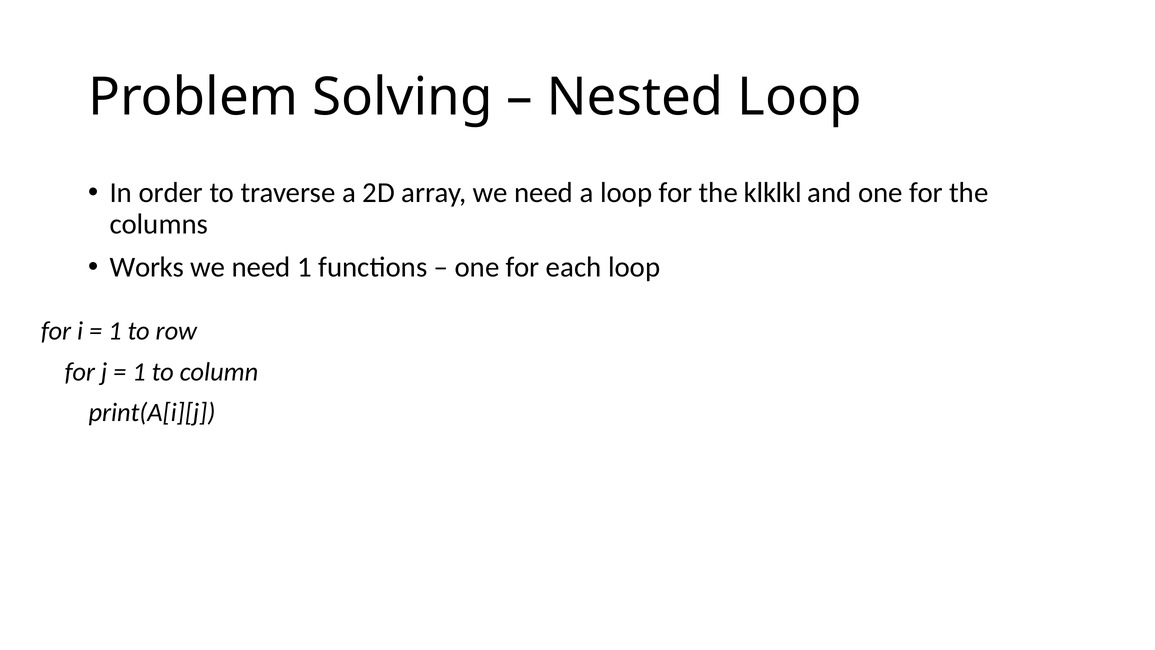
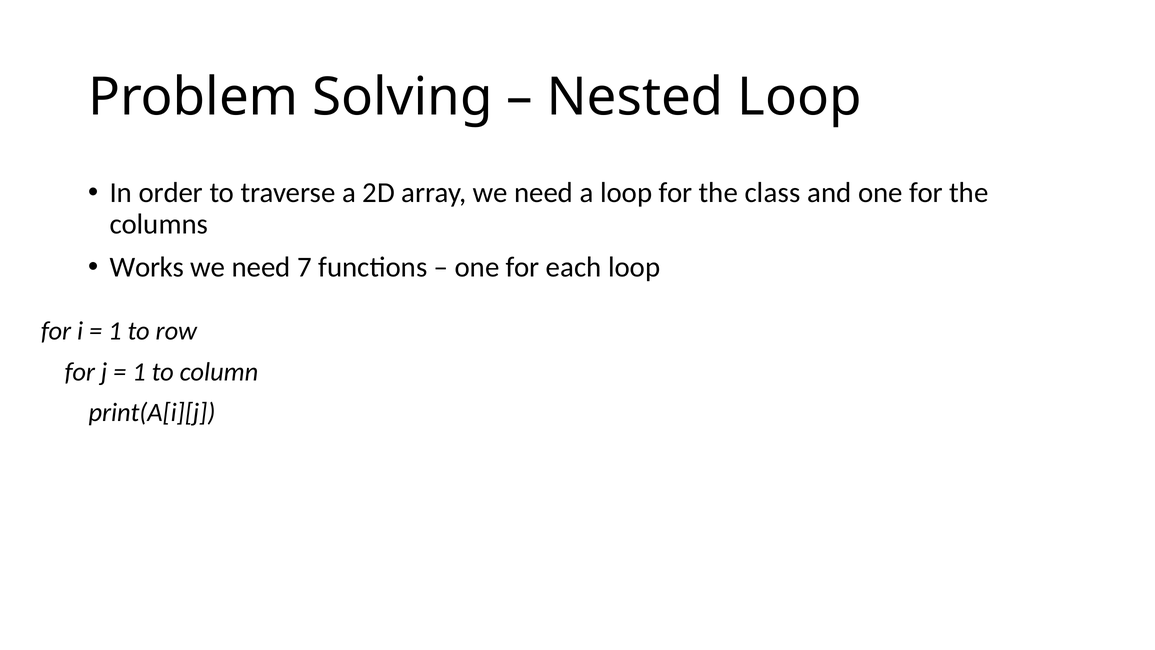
klklkl: klklkl -> class
need 1: 1 -> 7
